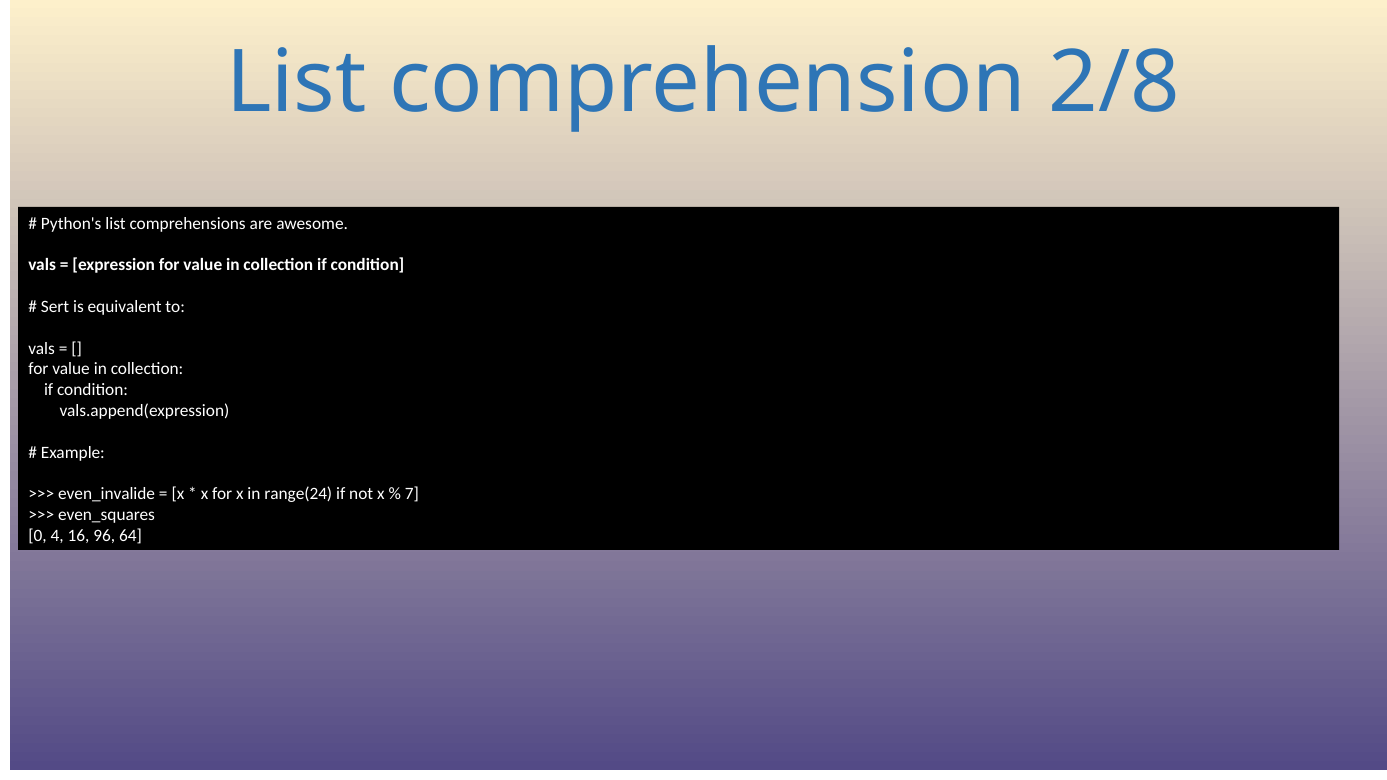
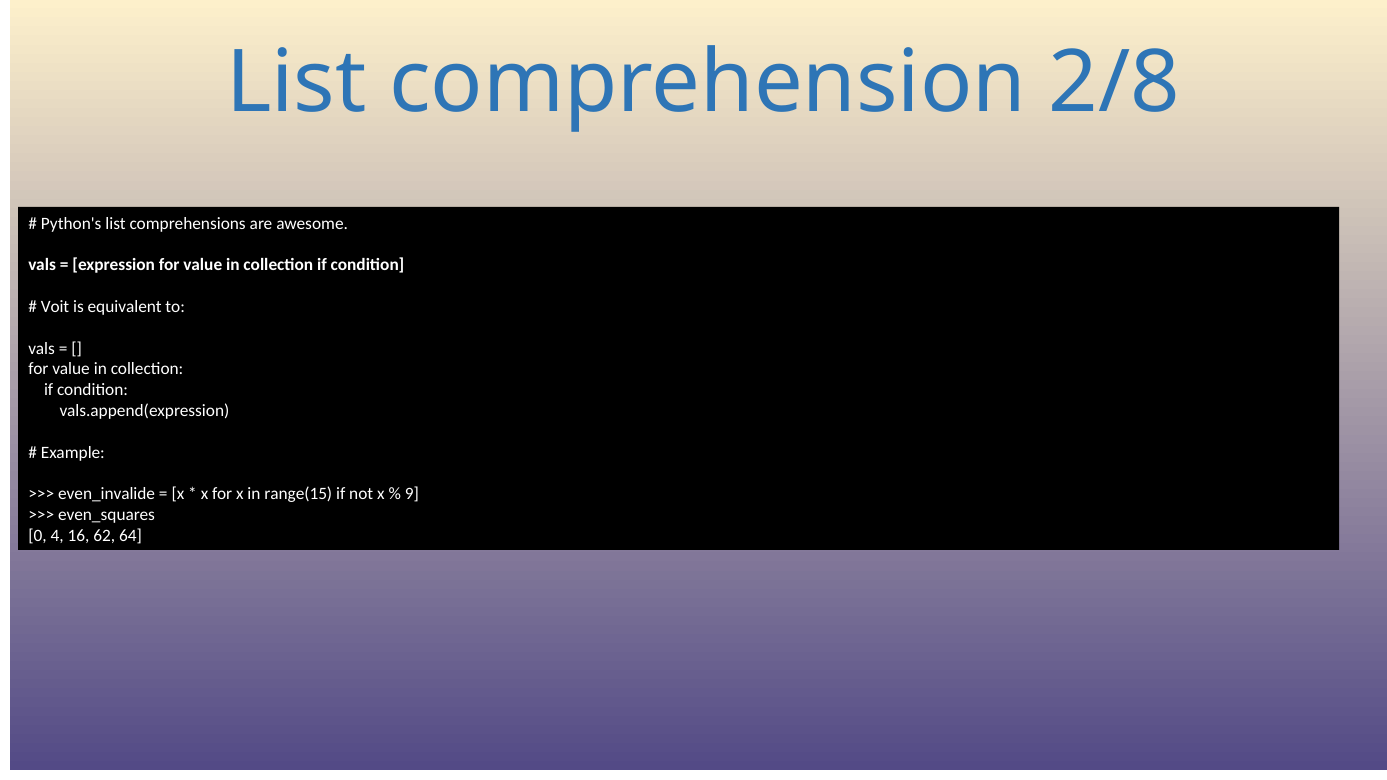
Sert: Sert -> Voit
range(24: range(24 -> range(15
7: 7 -> 9
96: 96 -> 62
